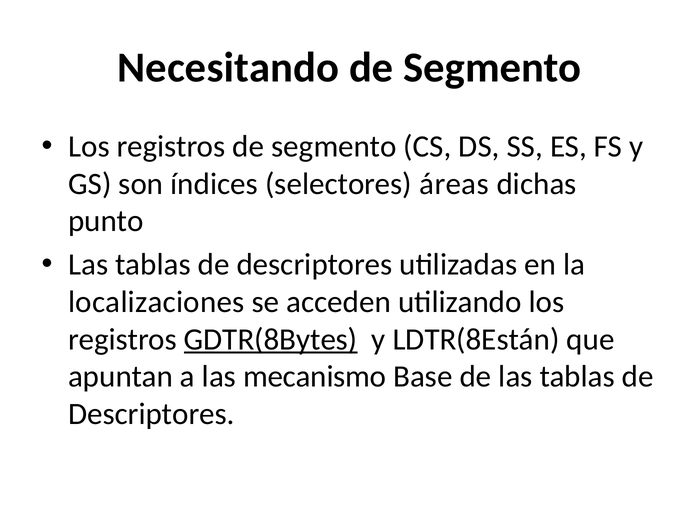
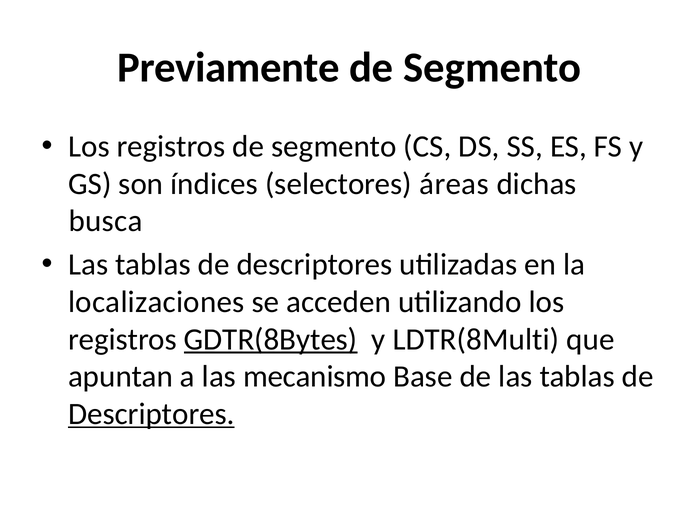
Necesitando: Necesitando -> Previamente
punto: punto -> busca
LDTR(8Están: LDTR(8Están -> LDTR(8Multi
Descriptores at (151, 414) underline: none -> present
